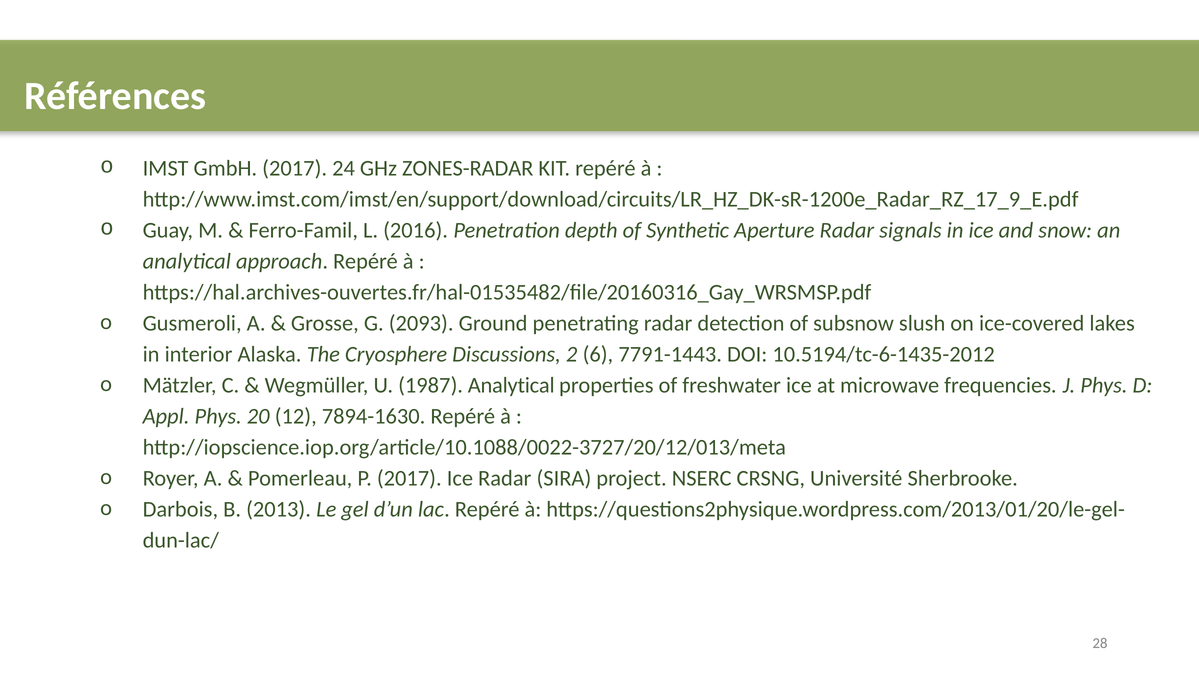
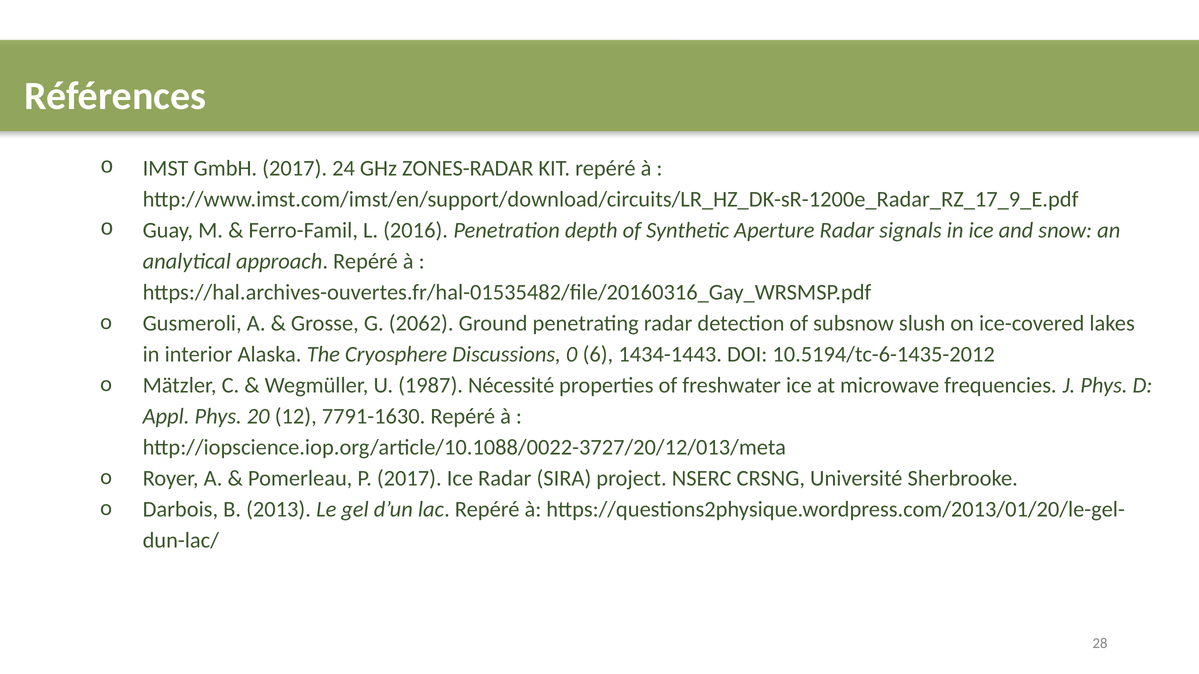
2093: 2093 -> 2062
2: 2 -> 0
7791-1443: 7791-1443 -> 1434-1443
1987 Analytical: Analytical -> Nécessité
7894-1630: 7894-1630 -> 7791-1630
